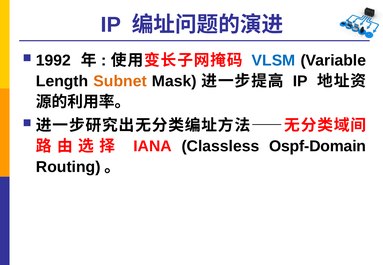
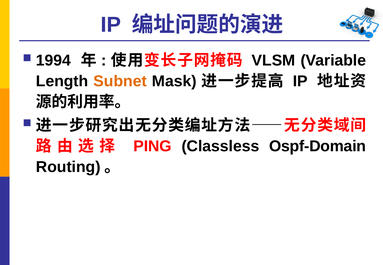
1992: 1992 -> 1994
VLSM colour: blue -> black
IANA: IANA -> PING
